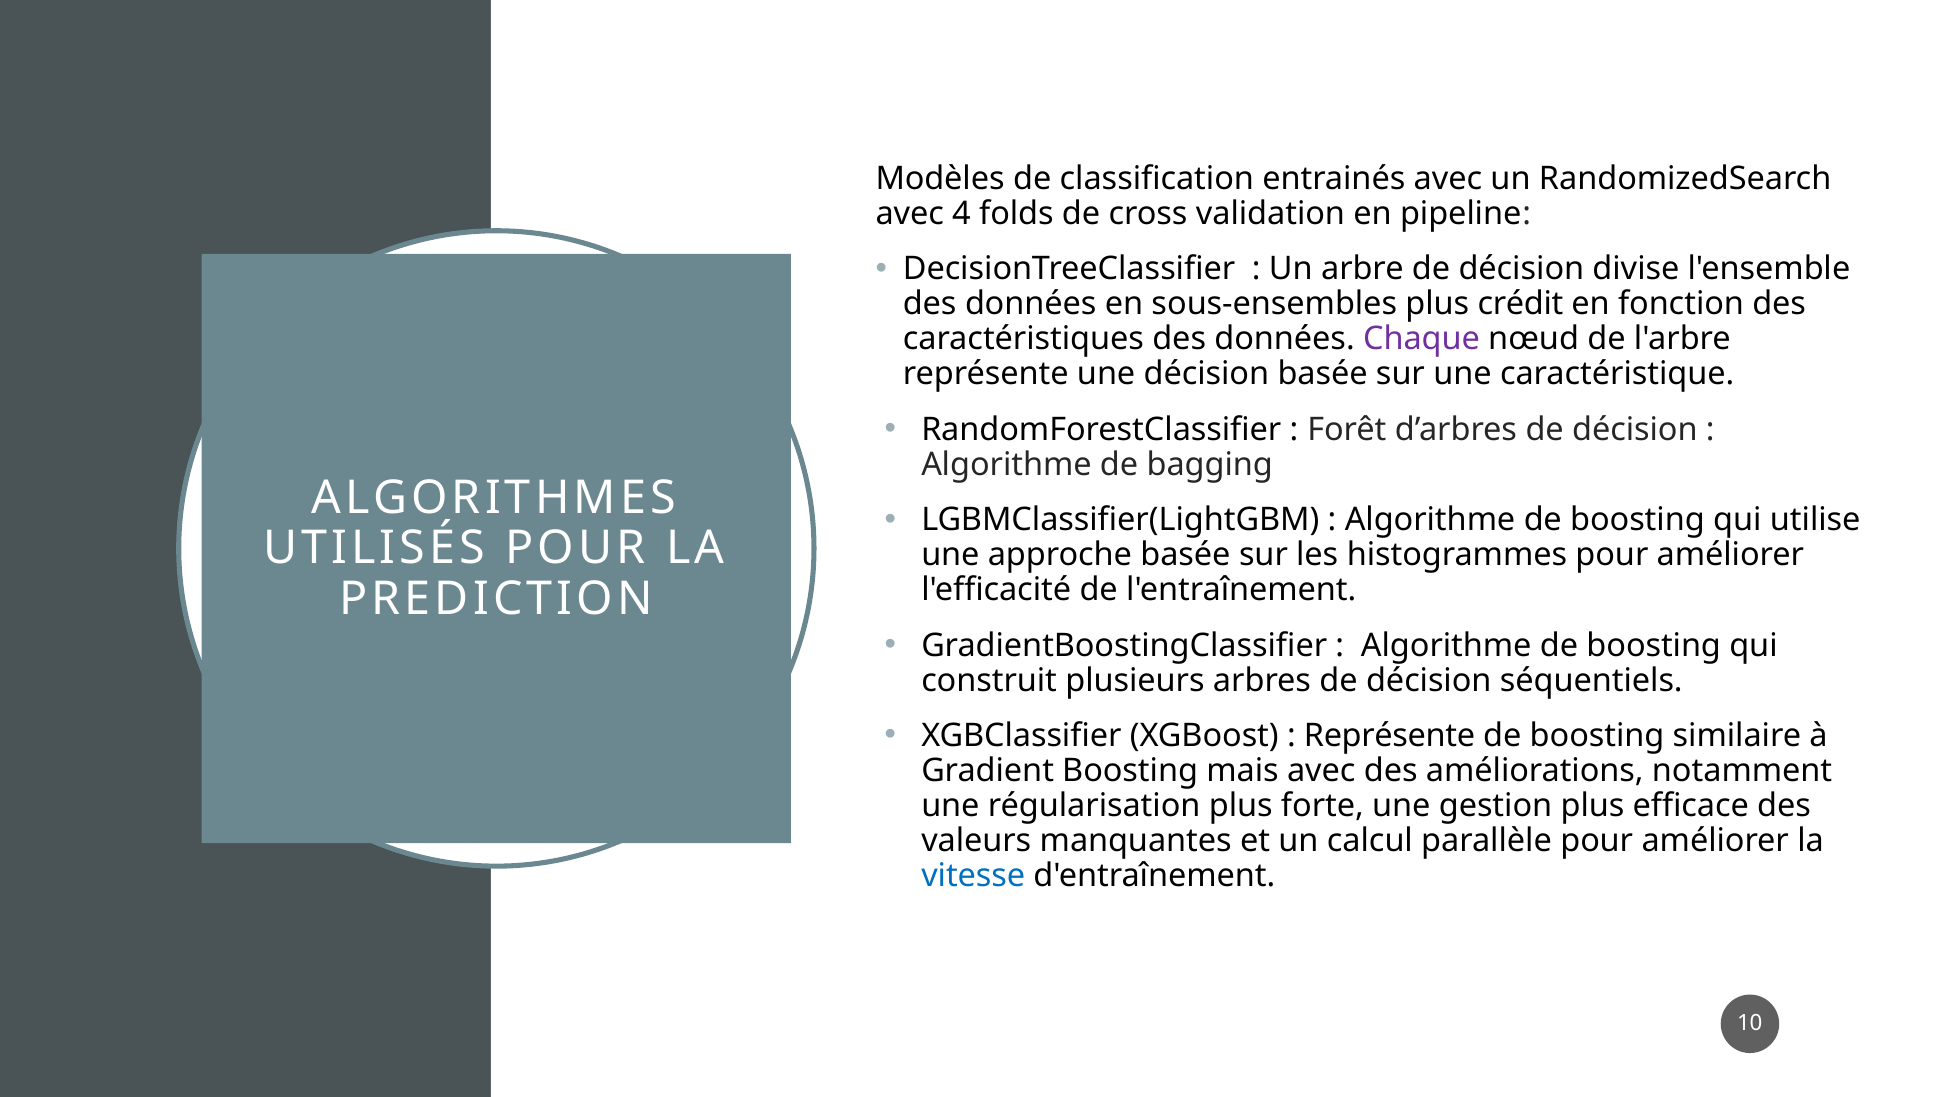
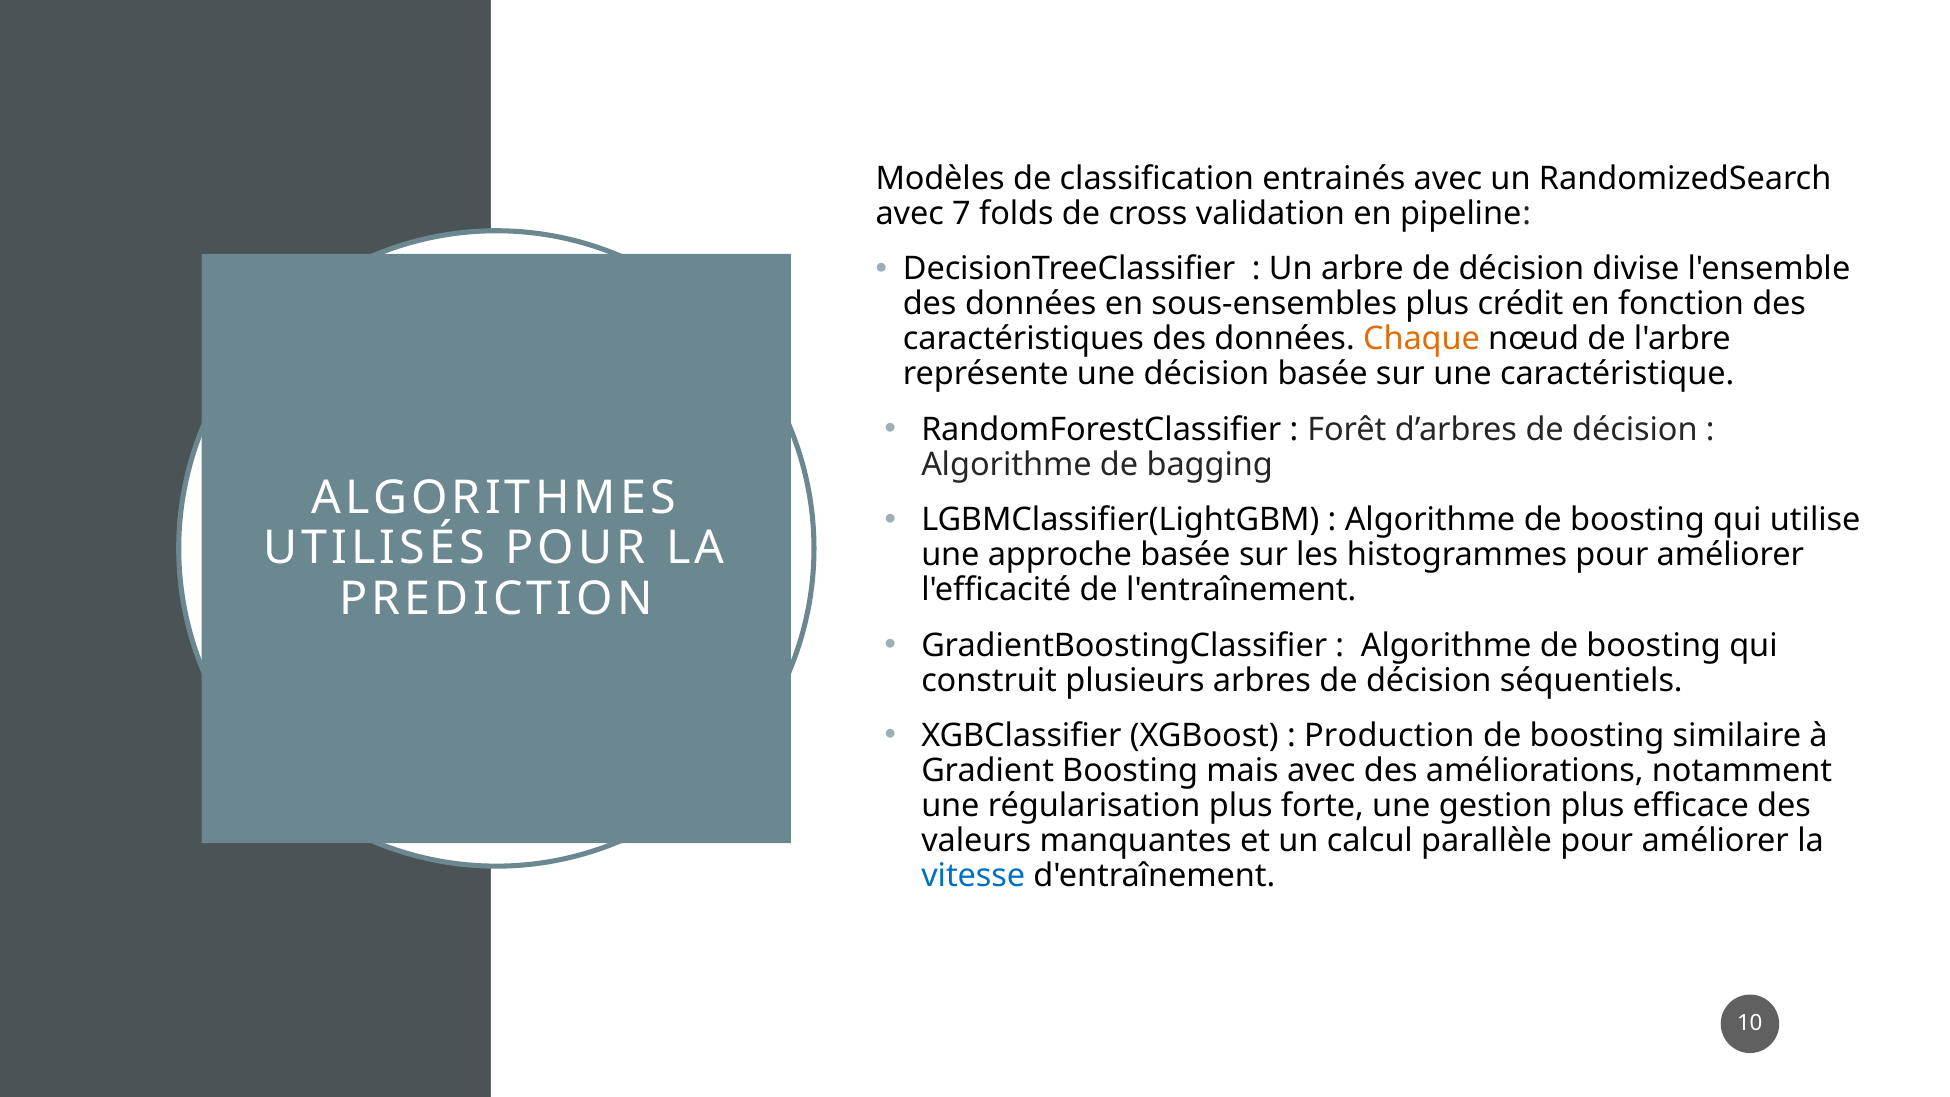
4: 4 -> 7
Chaque colour: purple -> orange
Représente at (1390, 736): Représente -> Production
